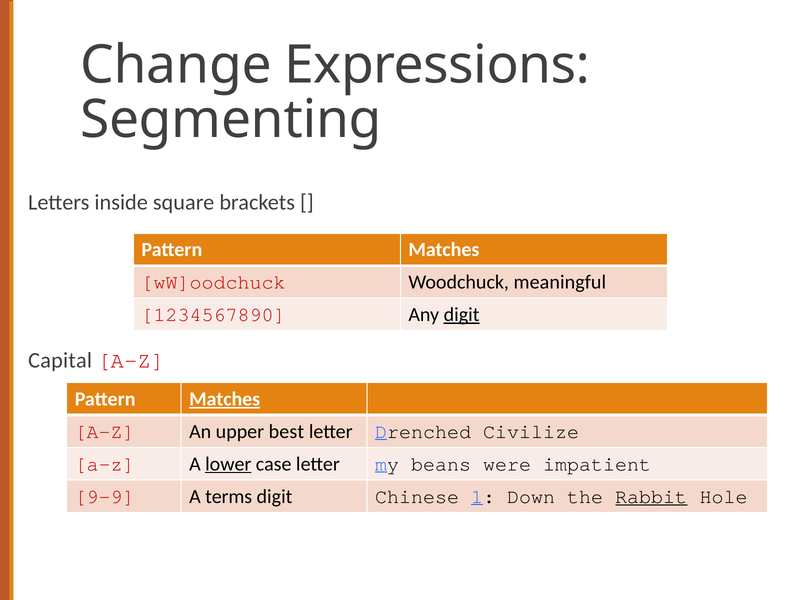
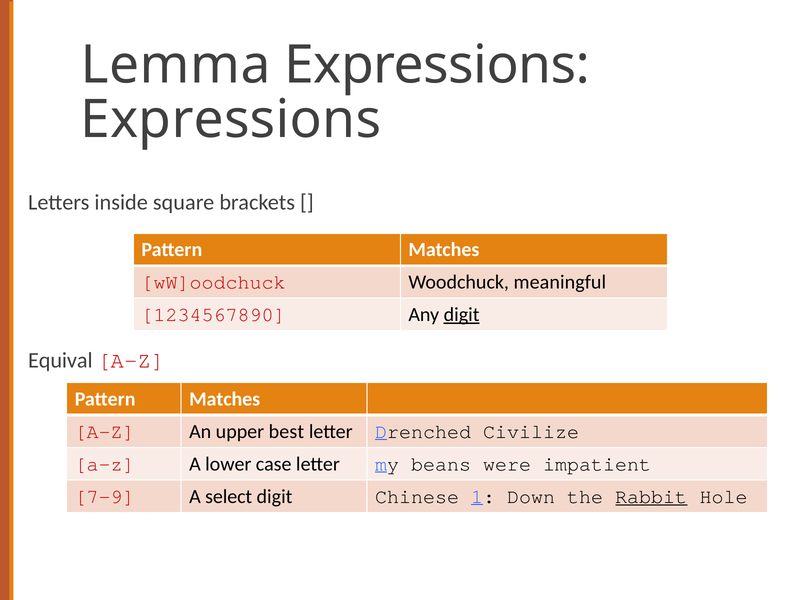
Change: Change -> Lemma
Segmenting at (231, 120): Segmenting -> Expressions
Capital: Capital -> Equival
Matches at (225, 400) underline: present -> none
lower underline: present -> none
9-9: 9-9 -> 7-9
terms: terms -> select
